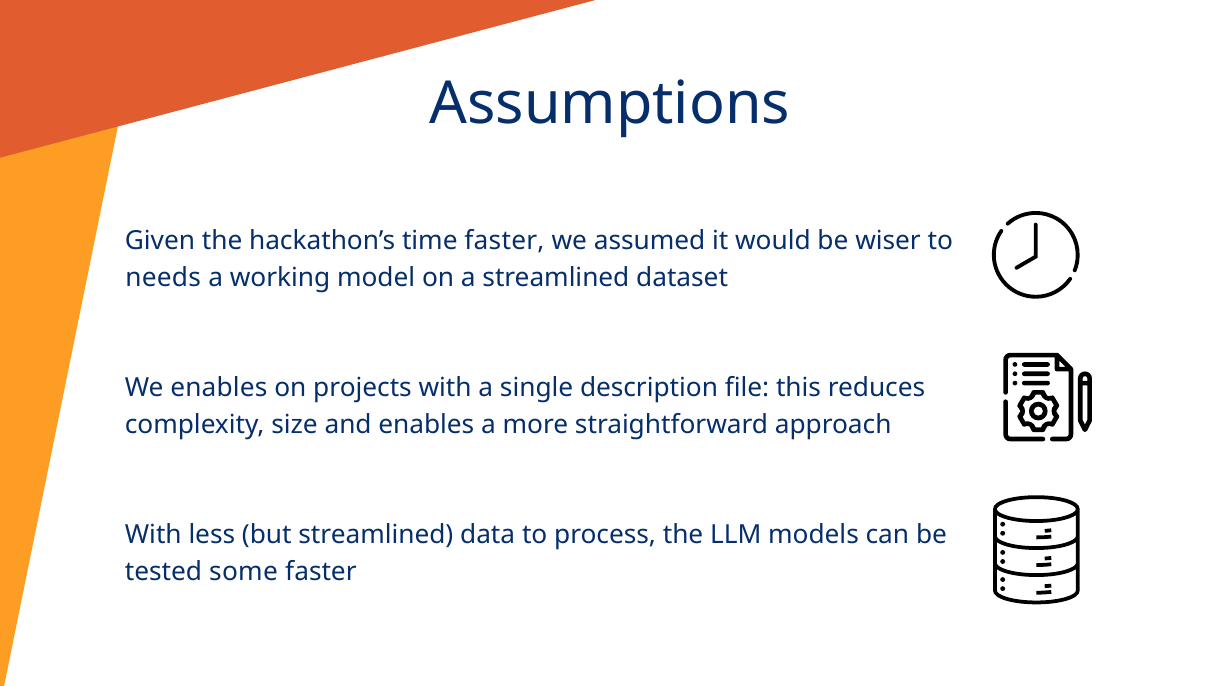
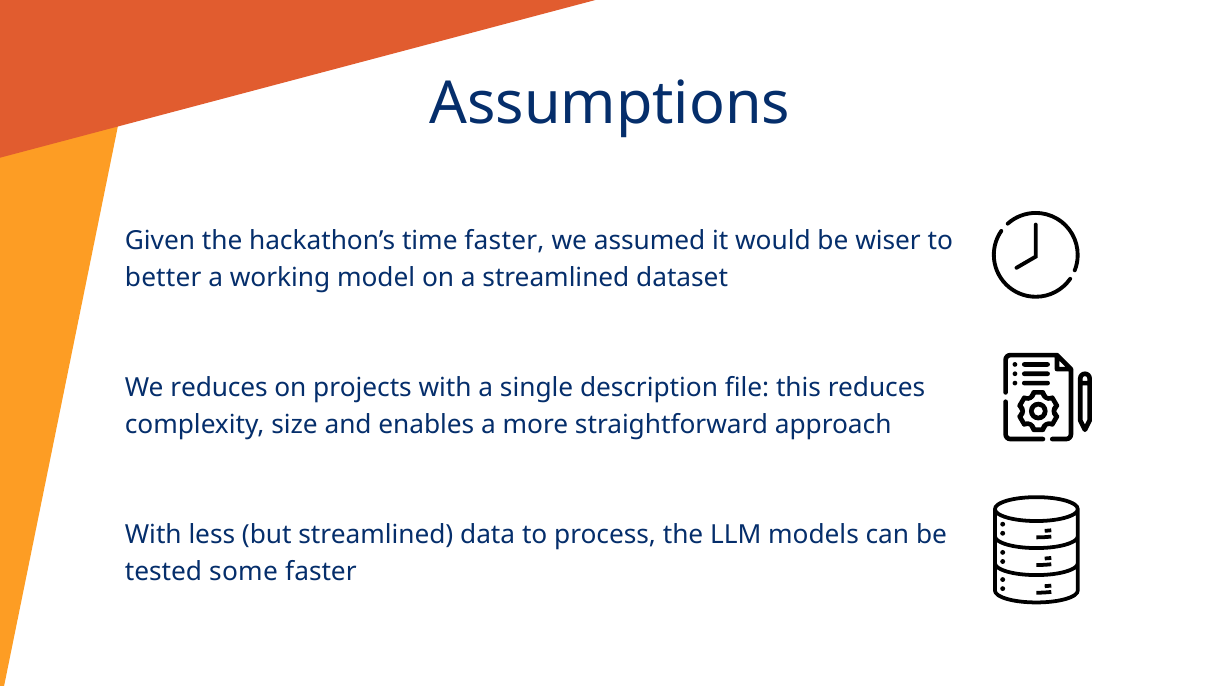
needs: needs -> better
We enables: enables -> reduces
